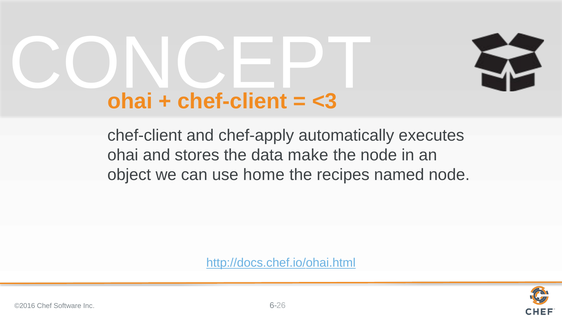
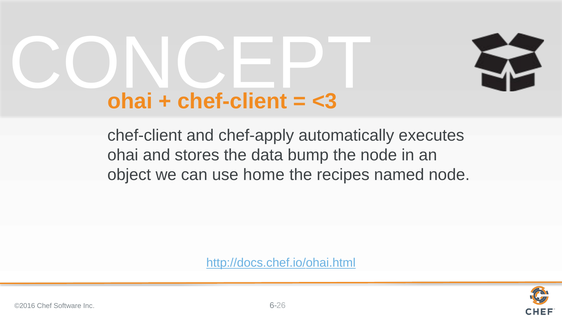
make: make -> bump
